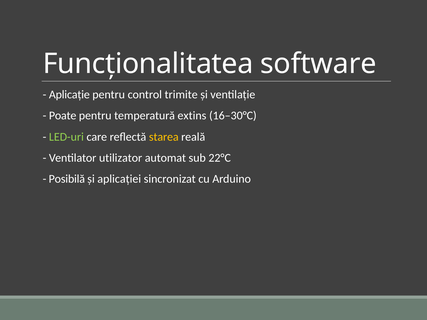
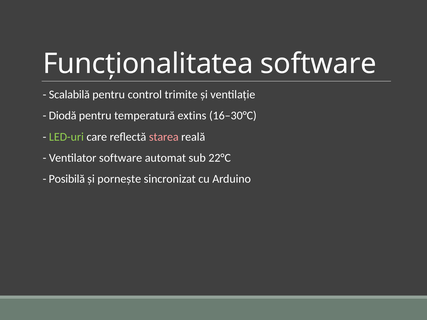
Aplicație: Aplicație -> Scalabilă
Poate: Poate -> Diodă
starea colour: yellow -> pink
Ventilator utilizator: utilizator -> software
aplicației: aplicației -> pornește
